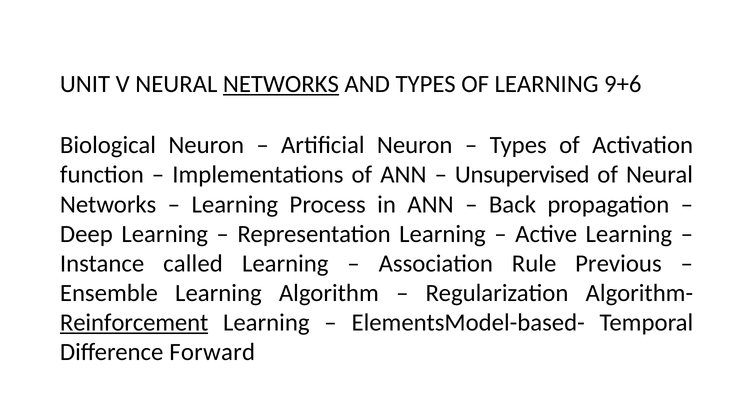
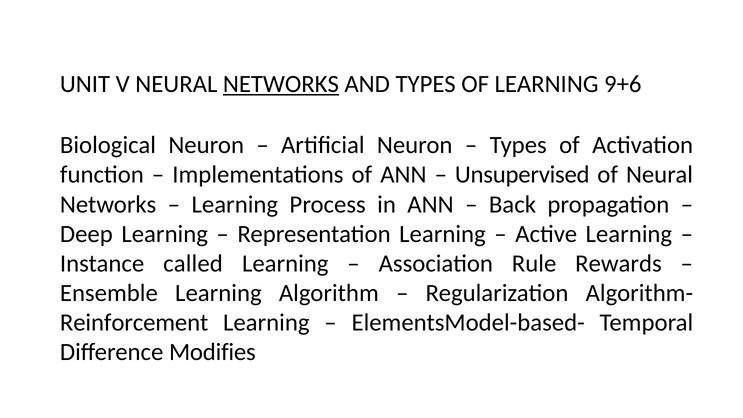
Previous: Previous -> Rewards
Reinforcement underline: present -> none
Forward: Forward -> Modifies
